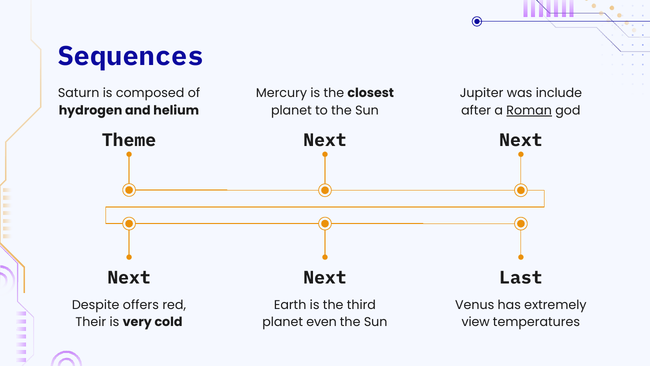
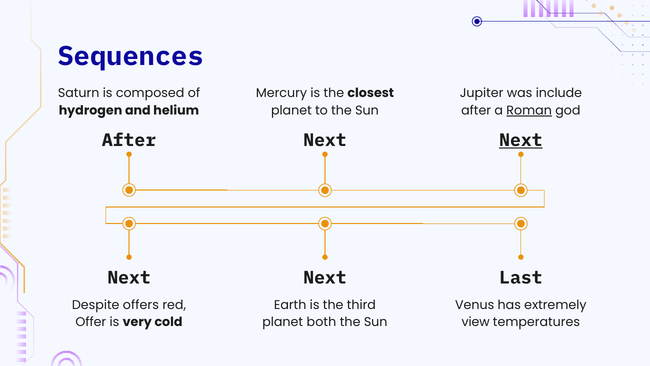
Theme at (129, 140): Theme -> After
Next at (521, 140) underline: none -> present
Their: Their -> Offer
even: even -> both
